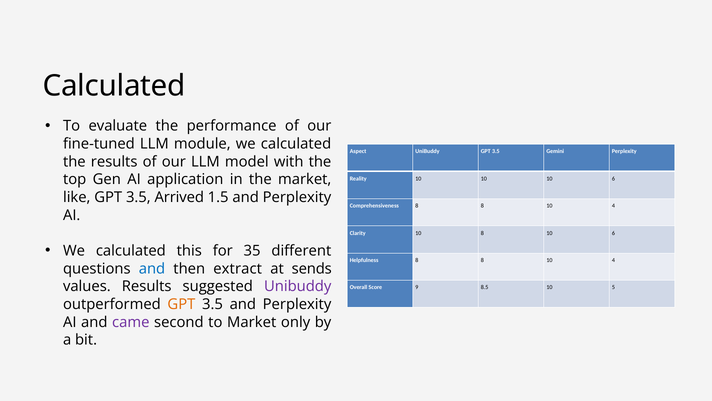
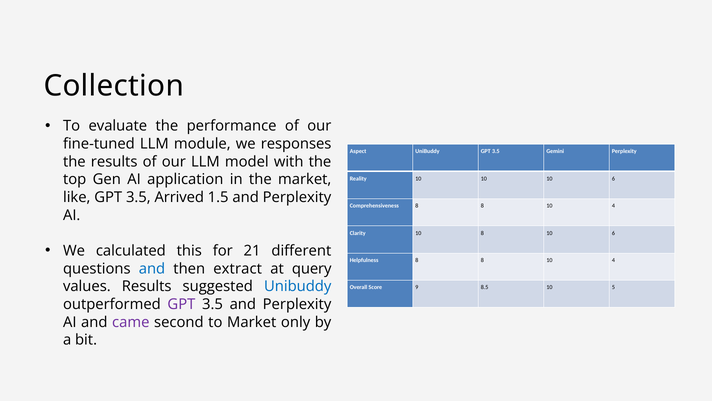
Calculated at (114, 86): Calculated -> Collection
module we calculated: calculated -> responses
35: 35 -> 21
sends: sends -> query
Unibuddy at (298, 286) colour: purple -> blue
GPT at (181, 304) colour: orange -> purple
